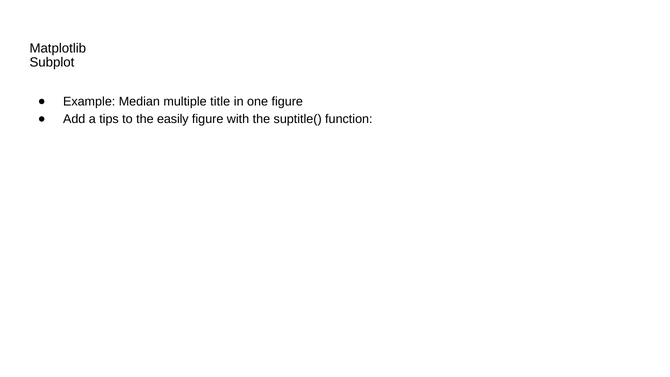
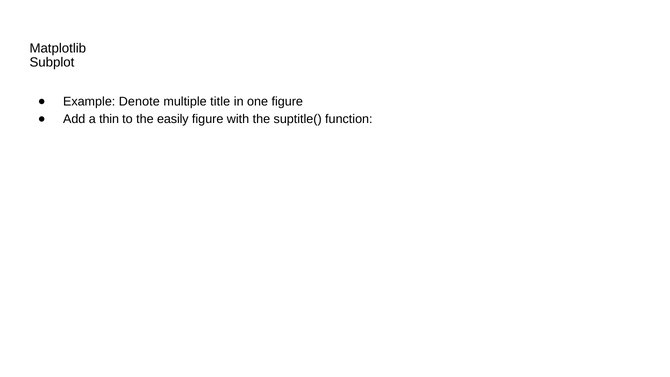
Median: Median -> Denote
tips: tips -> thin
